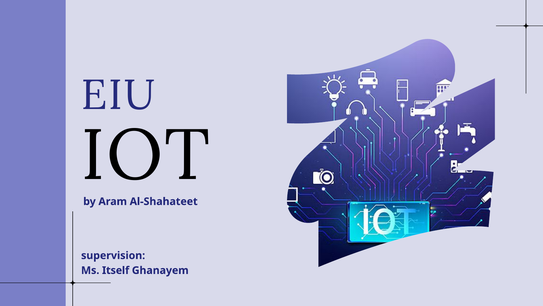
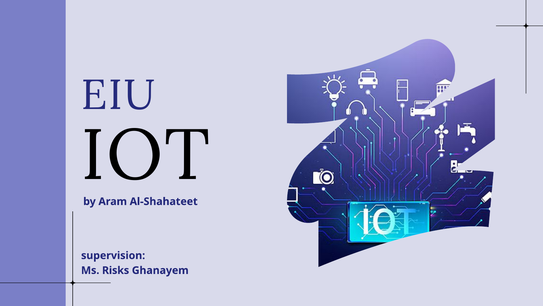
Itself: Itself -> Risks
